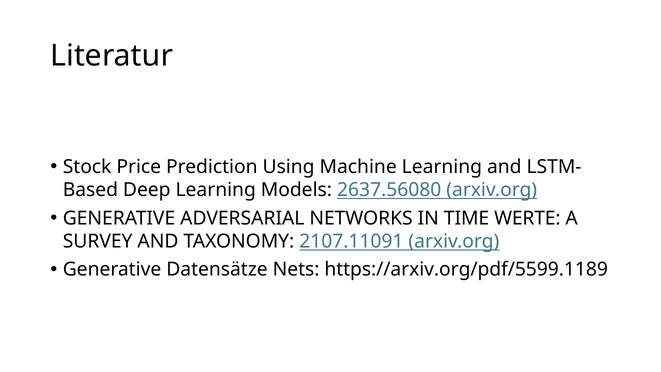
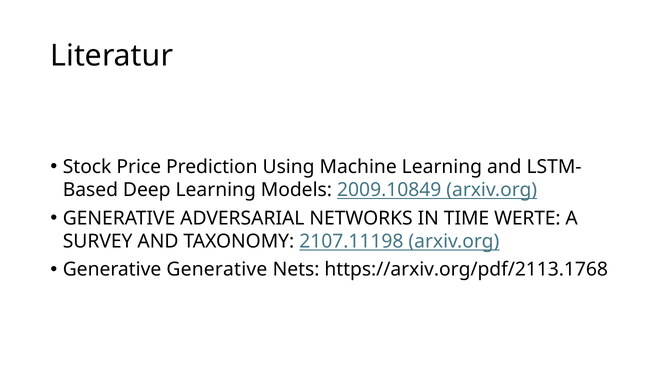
2637.56080: 2637.56080 -> 2009.10849
2107.11091: 2107.11091 -> 2107.11198
Generative Datensätze: Datensätze -> Generative
https://arxiv.org/pdf/5599.1189: https://arxiv.org/pdf/5599.1189 -> https://arxiv.org/pdf/2113.1768
